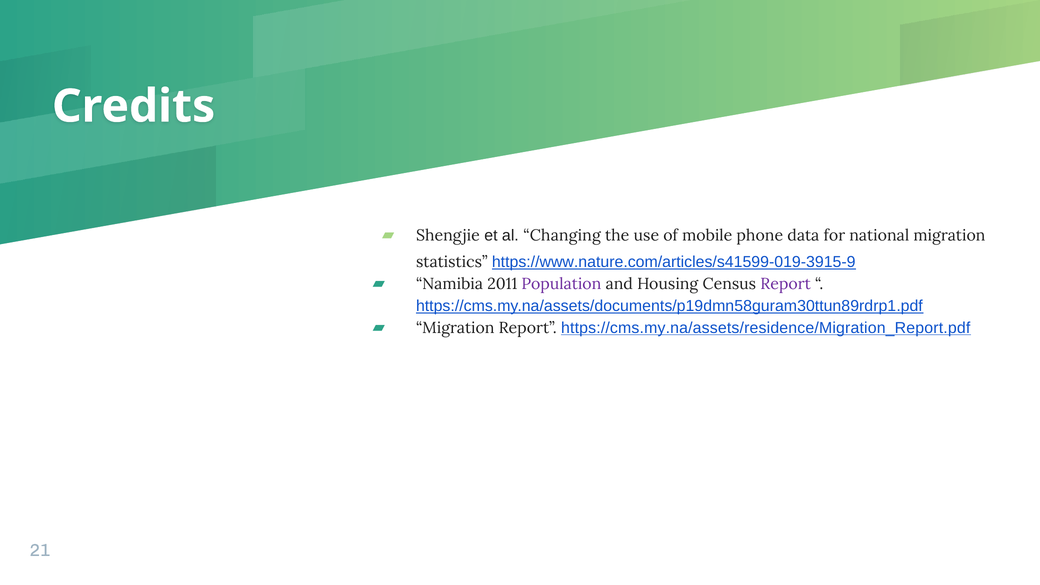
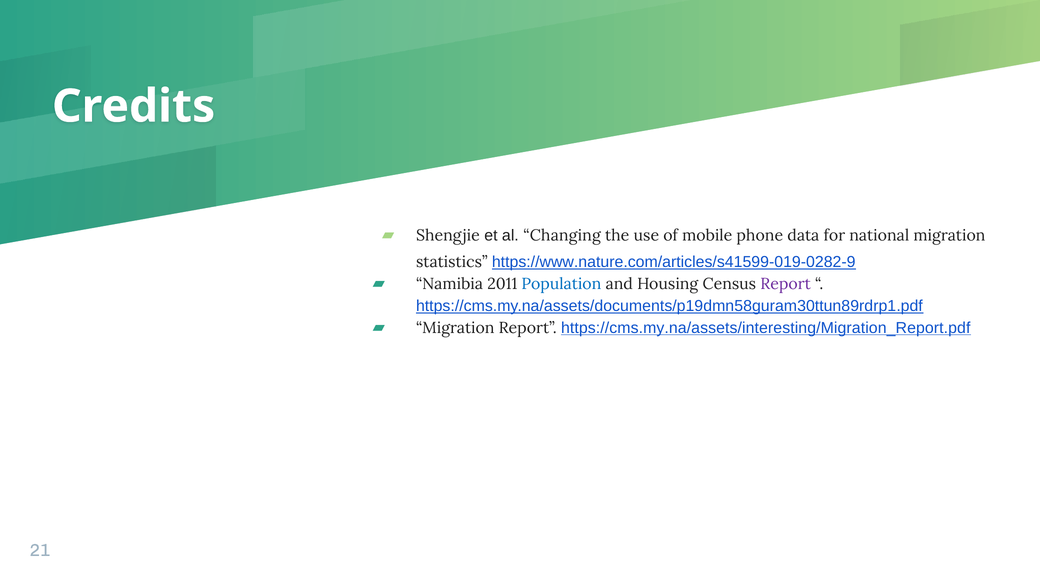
https://www.nature.com/articles/s41599-019-3915-9: https://www.nature.com/articles/s41599-019-3915-9 -> https://www.nature.com/articles/s41599-019-0282-9
Population colour: purple -> blue
https://cms.my.na/assets/residence/Migration_Report.pdf: https://cms.my.na/assets/residence/Migration_Report.pdf -> https://cms.my.na/assets/interesting/Migration_Report.pdf
